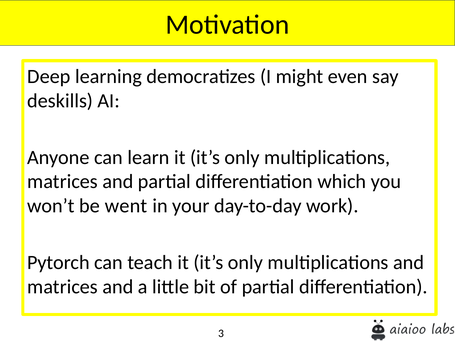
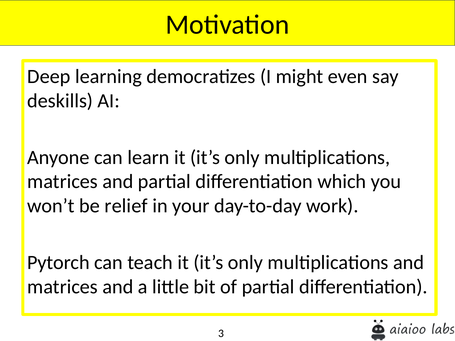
went: went -> relief
